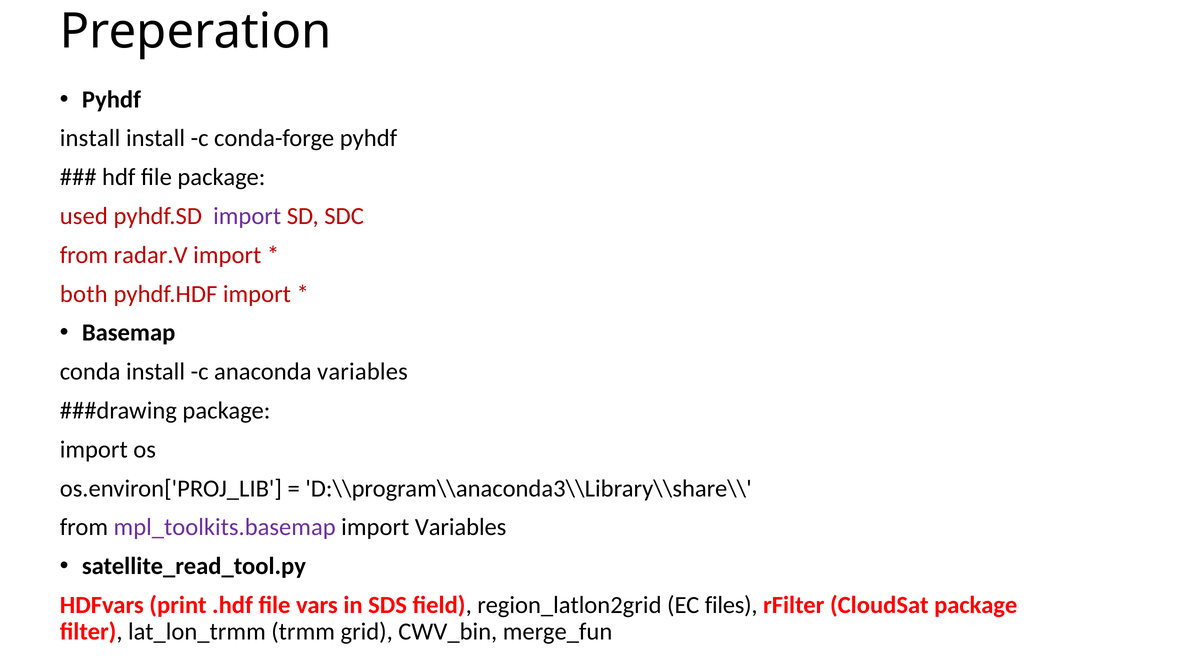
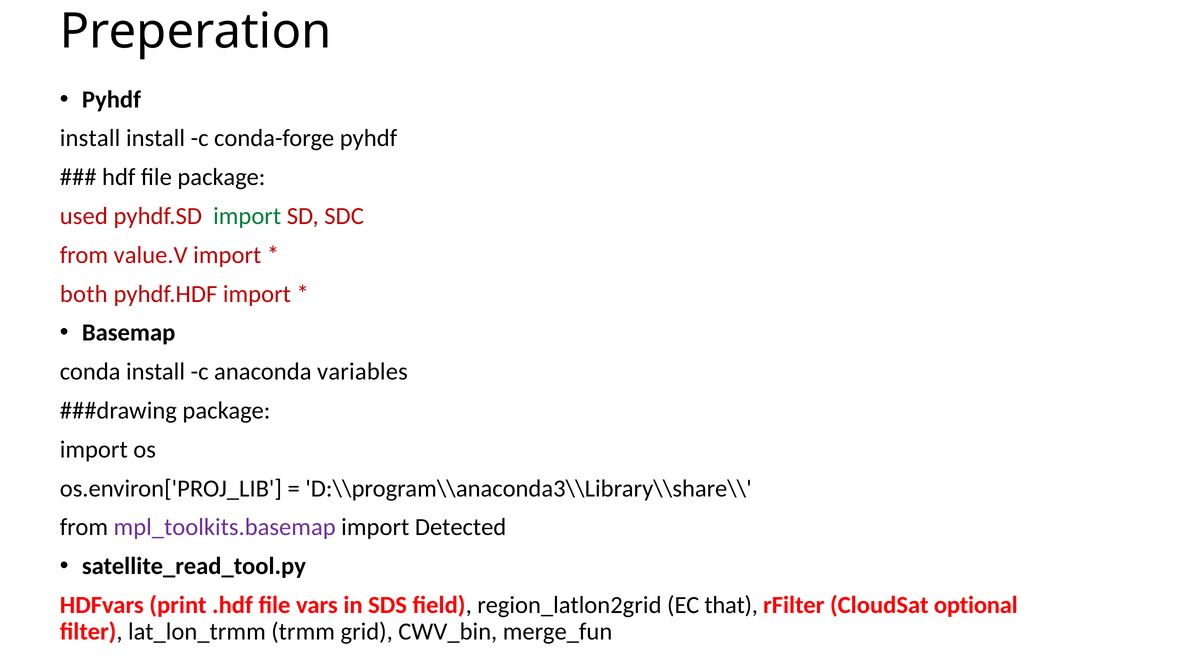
import at (247, 216) colour: purple -> green
radar.V: radar.V -> value.V
import Variables: Variables -> Detected
files: files -> that
CloudSat package: package -> optional
